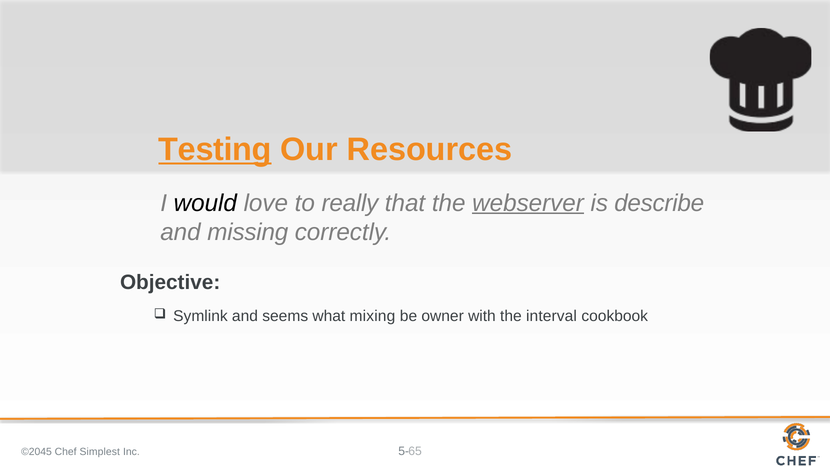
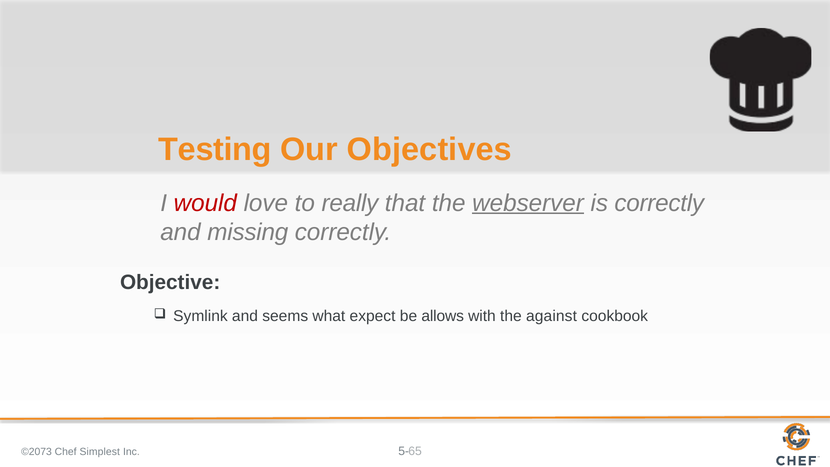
Testing underline: present -> none
Resources: Resources -> Objectives
would colour: black -> red
is describe: describe -> correctly
mixing: mixing -> expect
owner: owner -> allows
interval: interval -> against
©2045: ©2045 -> ©2073
